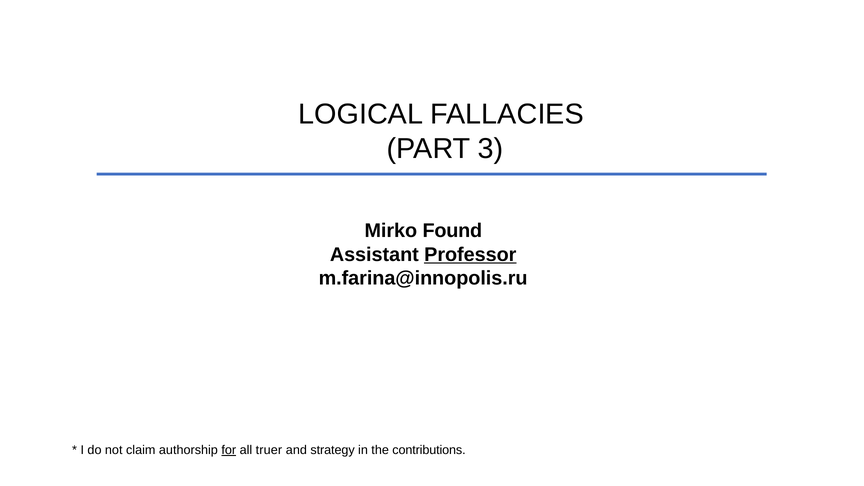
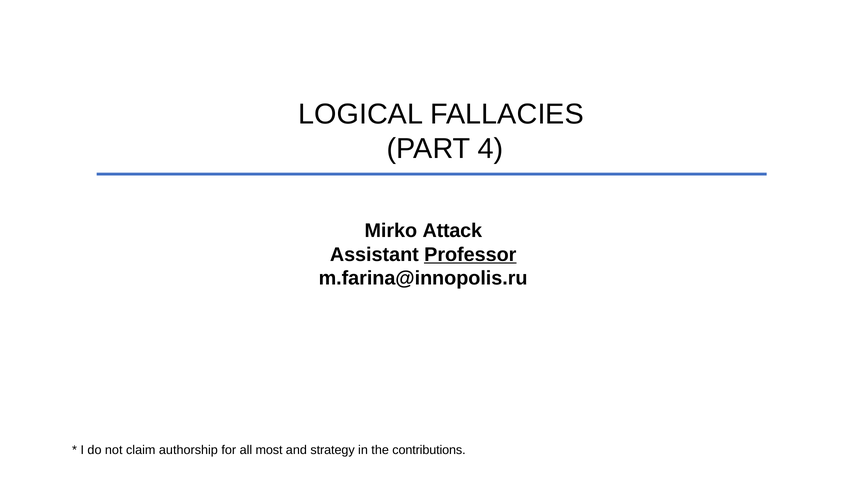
3: 3 -> 4
Found: Found -> Attack
for underline: present -> none
truer: truer -> most
